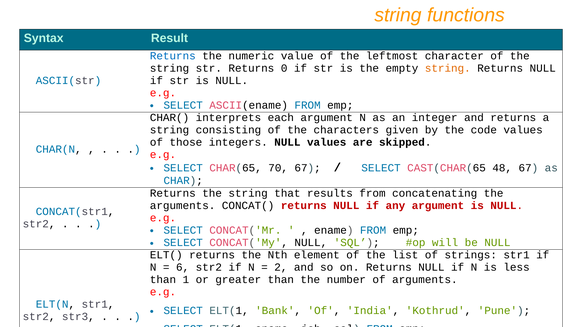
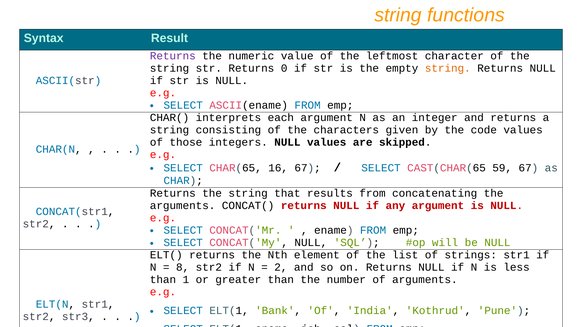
Returns at (173, 56) colour: blue -> purple
70: 70 -> 16
48: 48 -> 59
6: 6 -> 8
